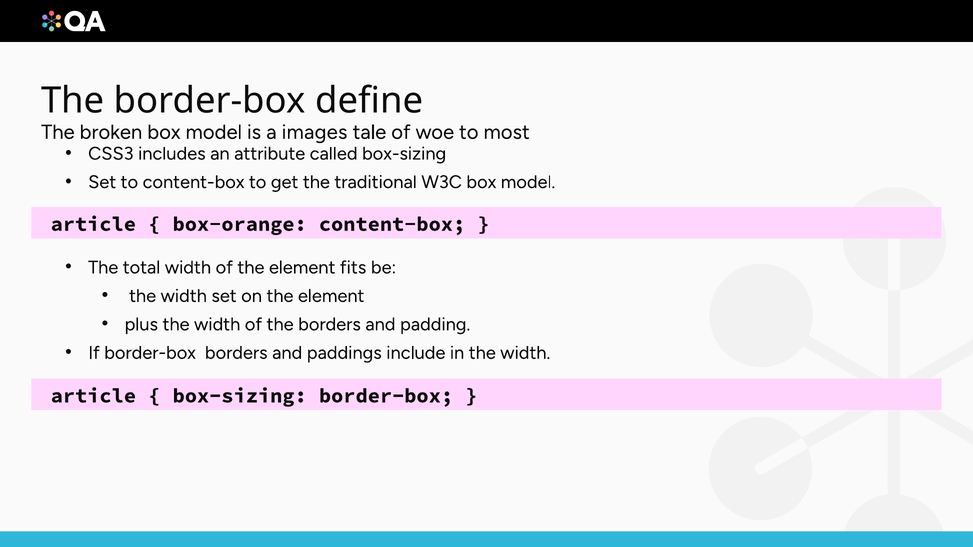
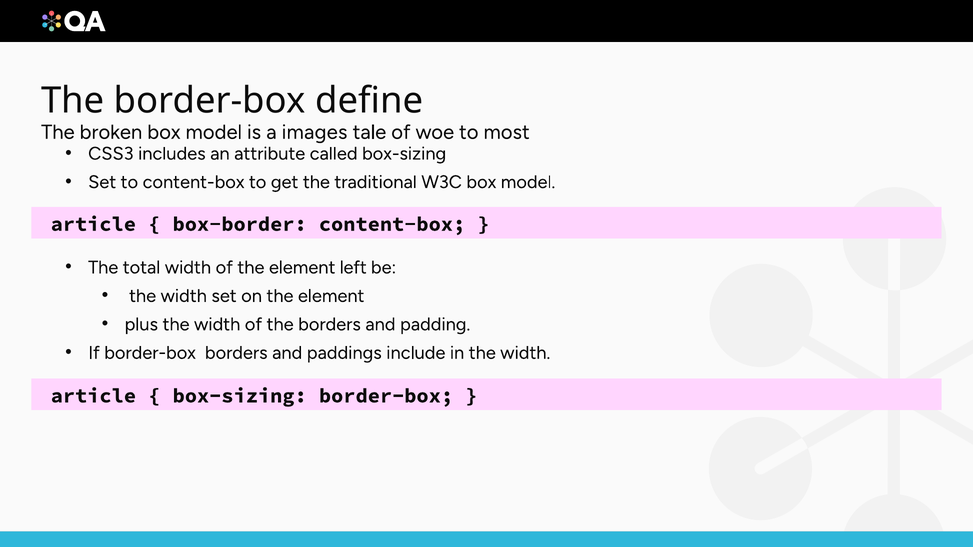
box-orange: box-orange -> box-border
fits: fits -> left
